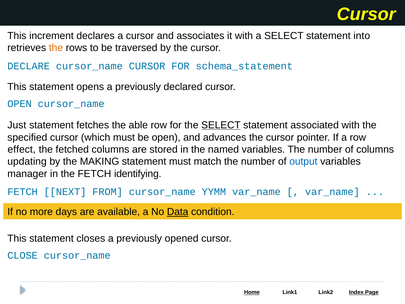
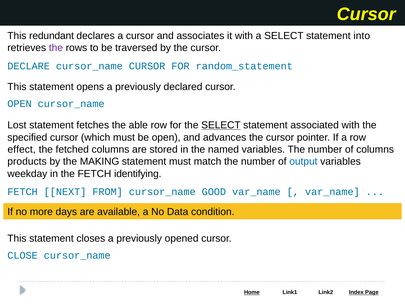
increment: increment -> redundant
the at (56, 48) colour: orange -> purple
schema_statement: schema_statement -> random_statement
Just: Just -> Lost
updating: updating -> products
manager: manager -> weekday
YYMM: YYMM -> GOOD
Data underline: present -> none
